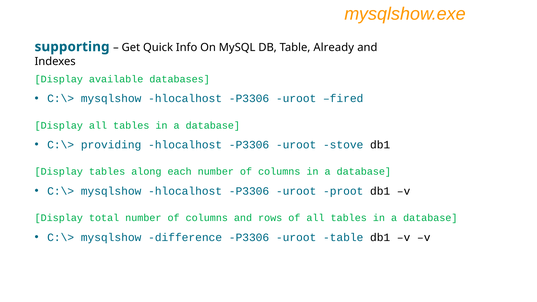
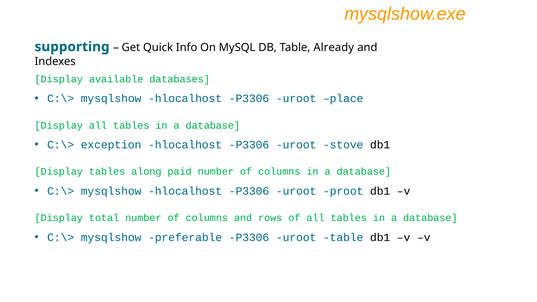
fired: fired -> place
providing: providing -> exception
each: each -> paid
difference: difference -> preferable
